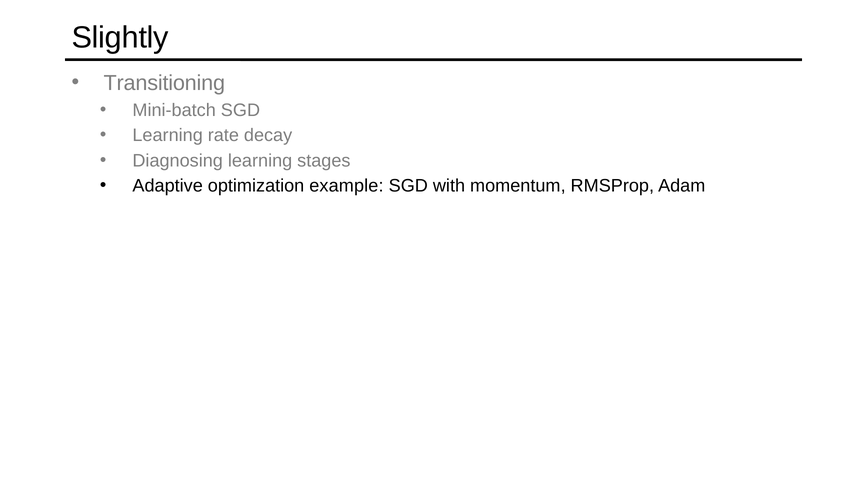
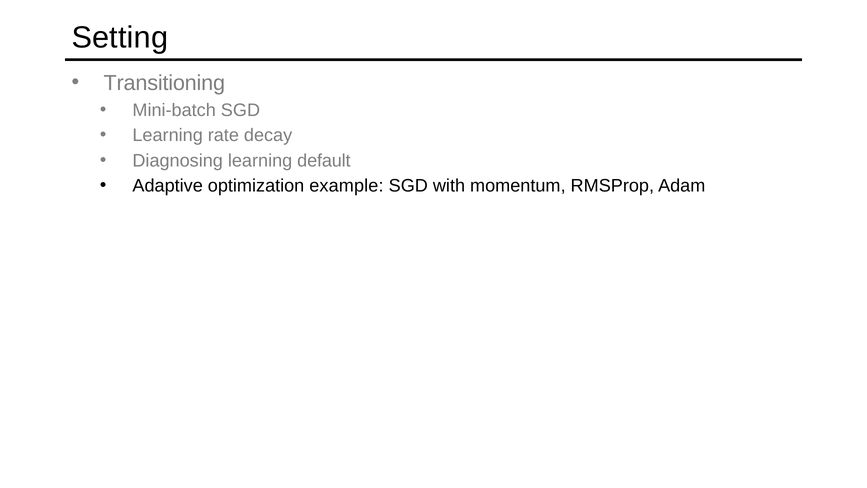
Slightly: Slightly -> Setting
stages: stages -> default
